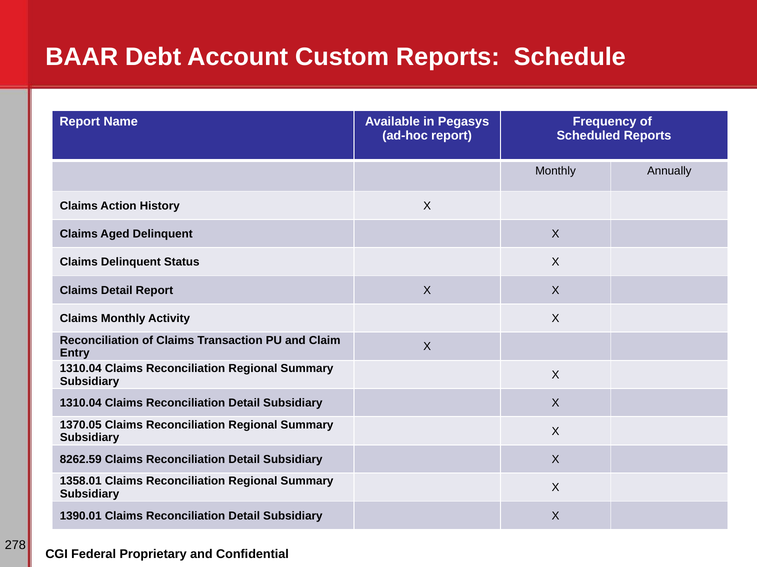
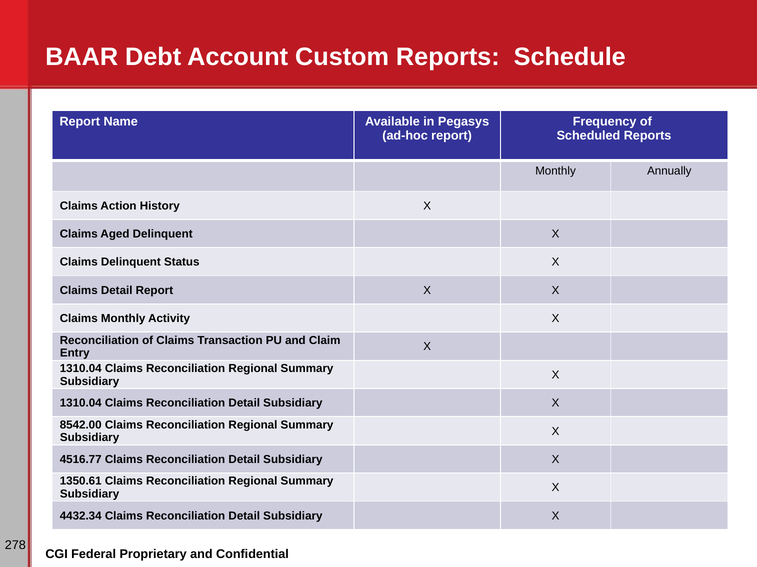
1370.05: 1370.05 -> 8542.00
8262.59: 8262.59 -> 4516.77
1358.01: 1358.01 -> 1350.61
1390.01: 1390.01 -> 4432.34
